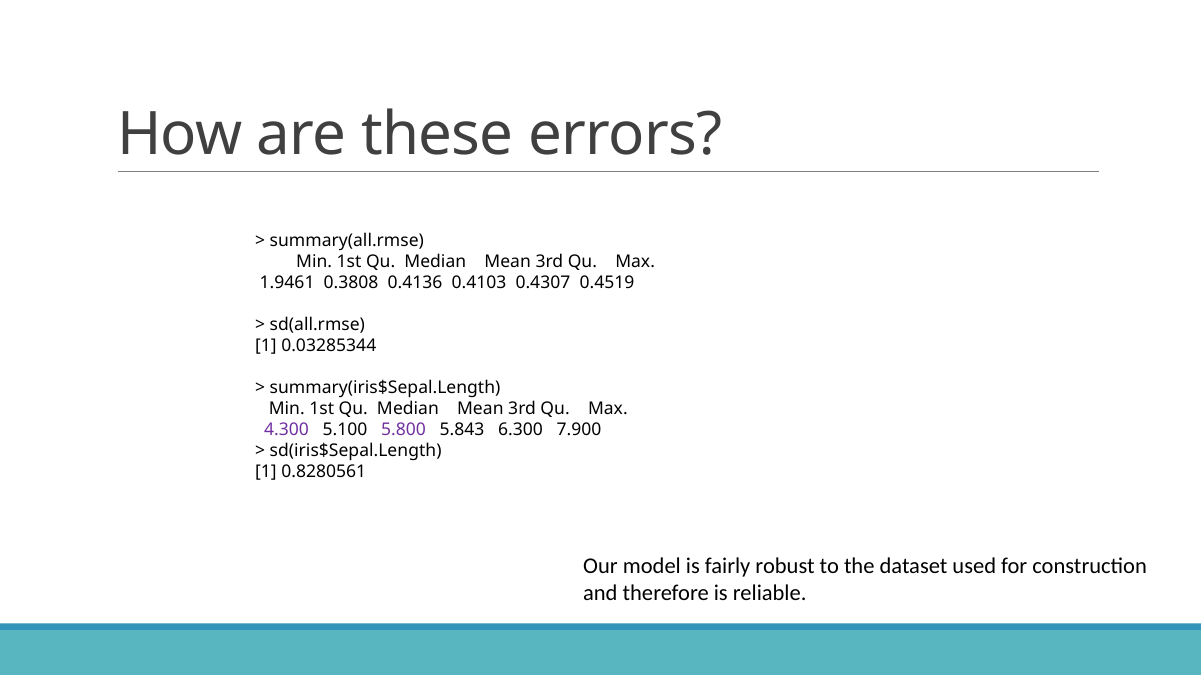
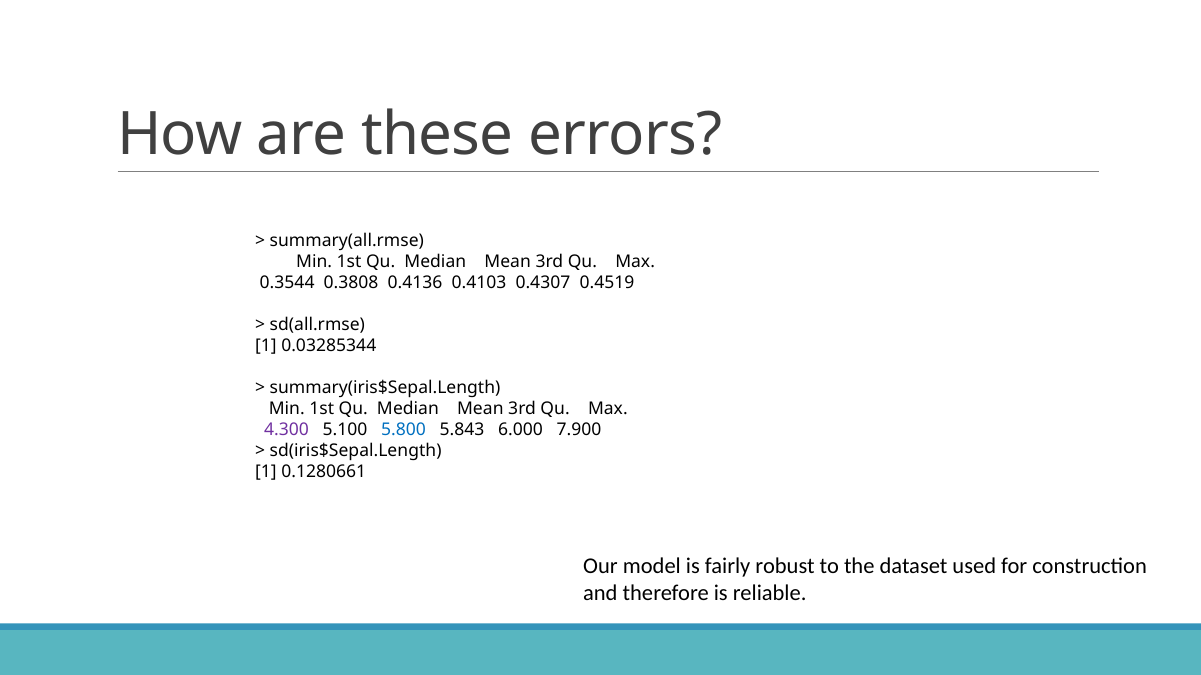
1.9461: 1.9461 -> 0.3544
5.800 colour: purple -> blue
6.300: 6.300 -> 6.000
0.8280561: 0.8280561 -> 0.1280661
